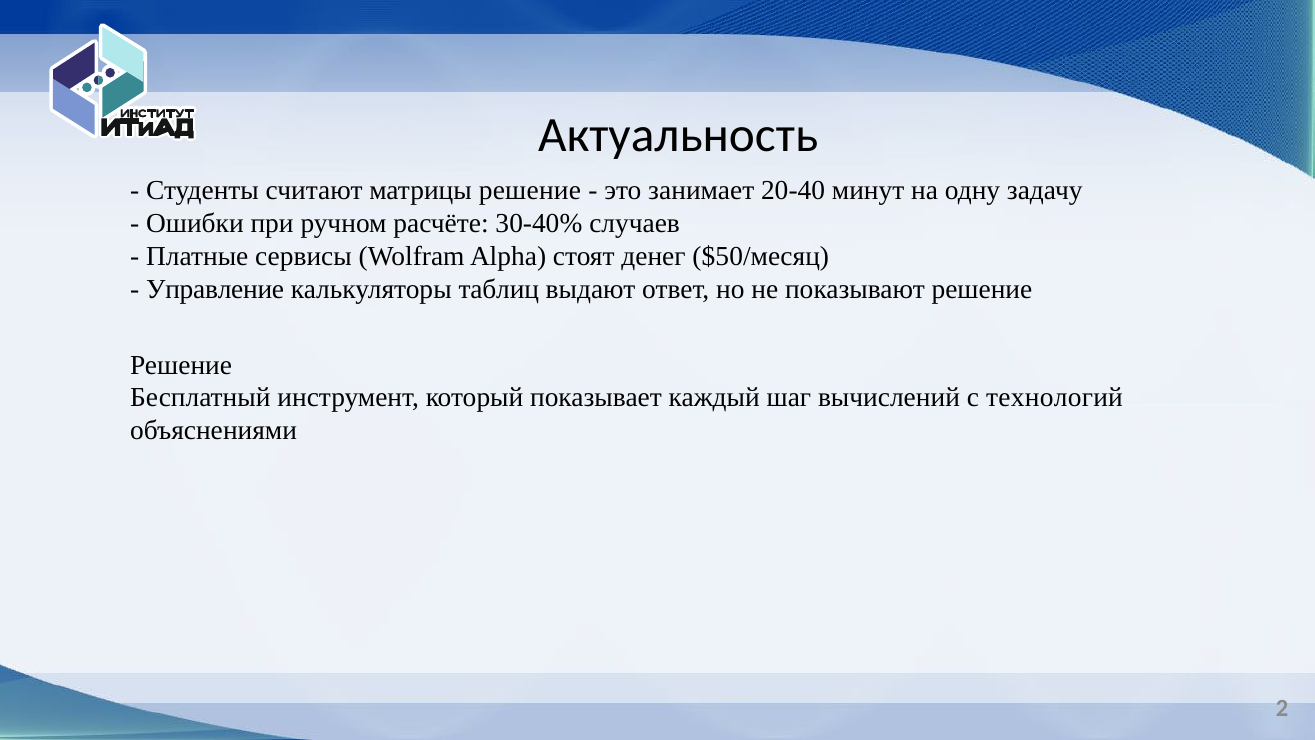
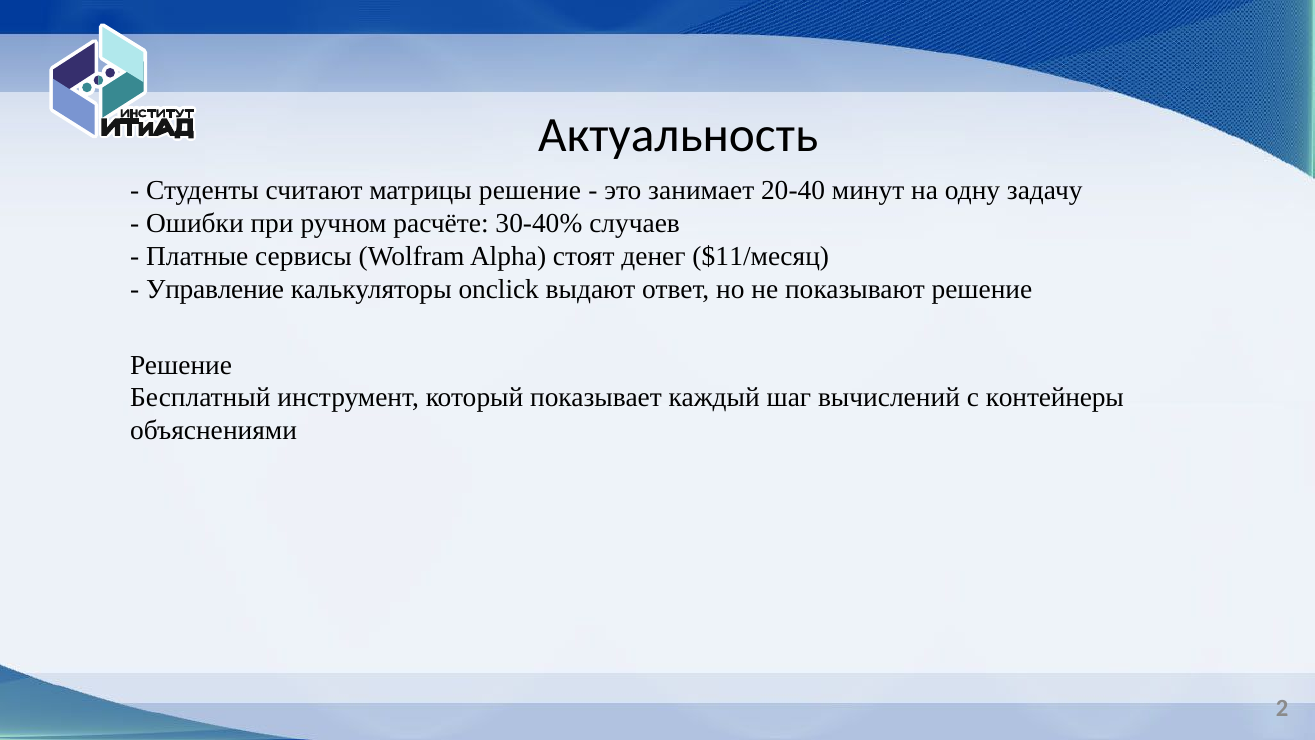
$50/месяц: $50/месяц -> $11/месяц
таблиц: таблиц -> onclick
технологий: технологий -> контейнеры
